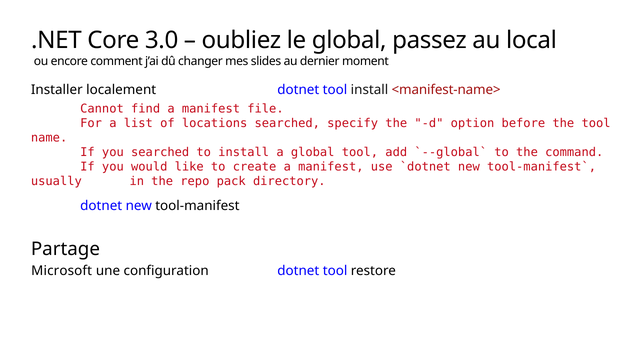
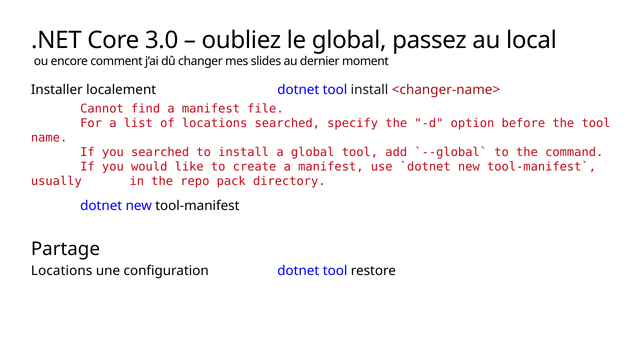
<manifest-name>: <manifest-name> -> <changer-name>
Microsoft at (62, 271): Microsoft -> Locations
